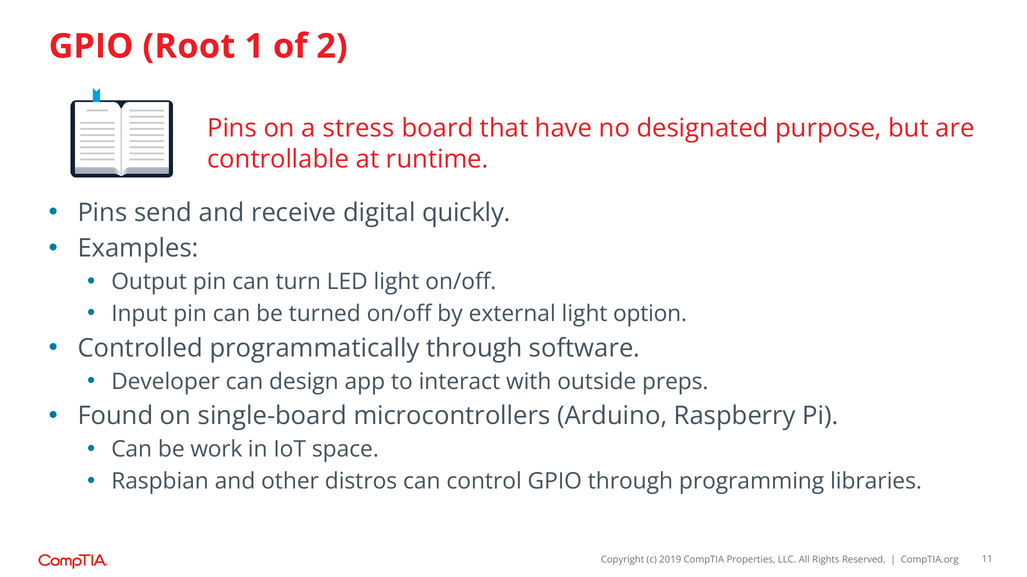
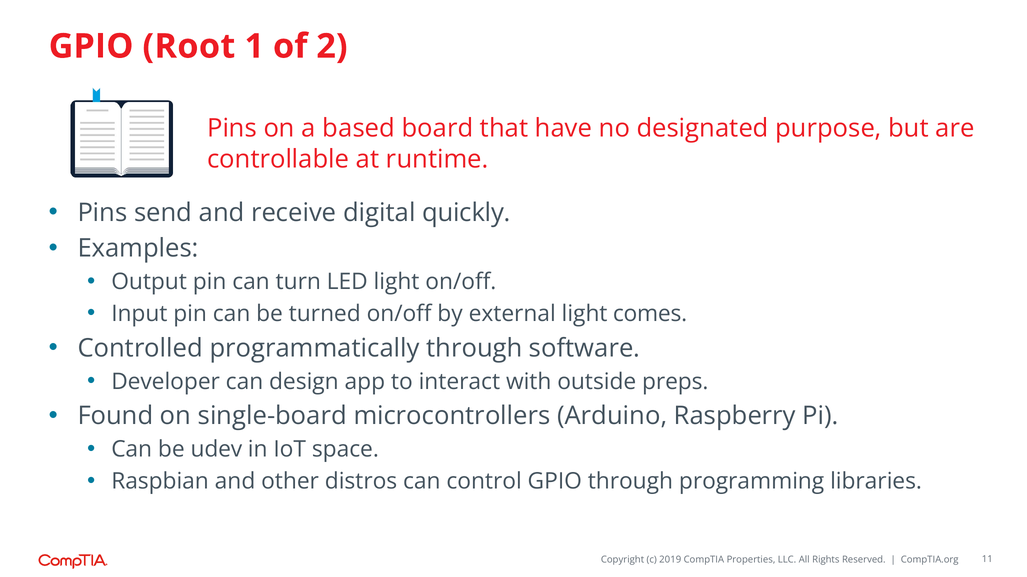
stress: stress -> based
option: option -> comes
work: work -> udev
